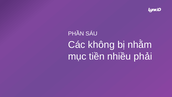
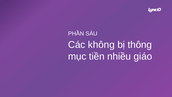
nhằm: nhằm -> thông
phải: phải -> giáo
